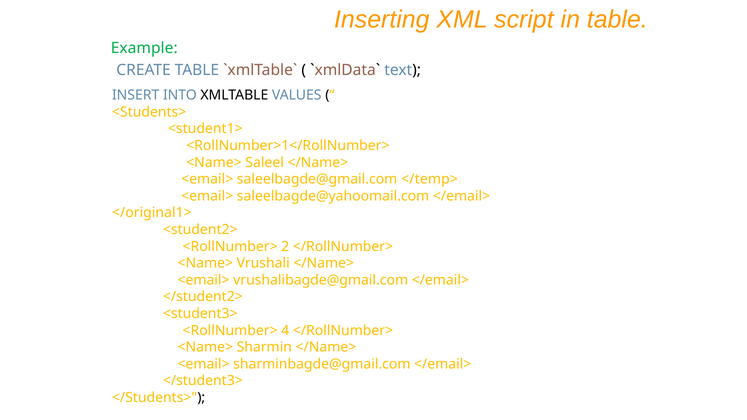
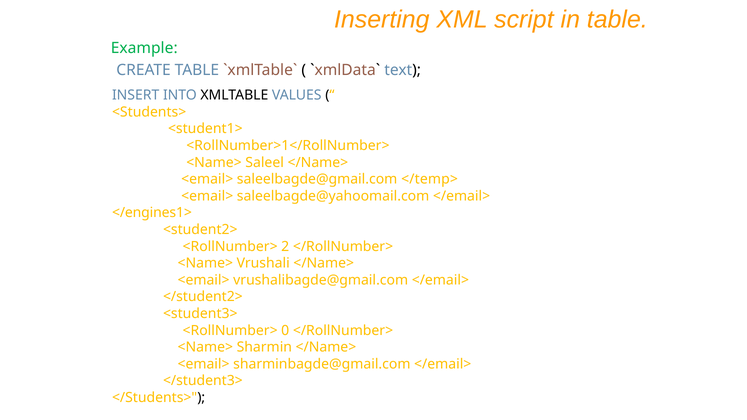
</original1>: </original1> -> </engines1>
4: 4 -> 0
